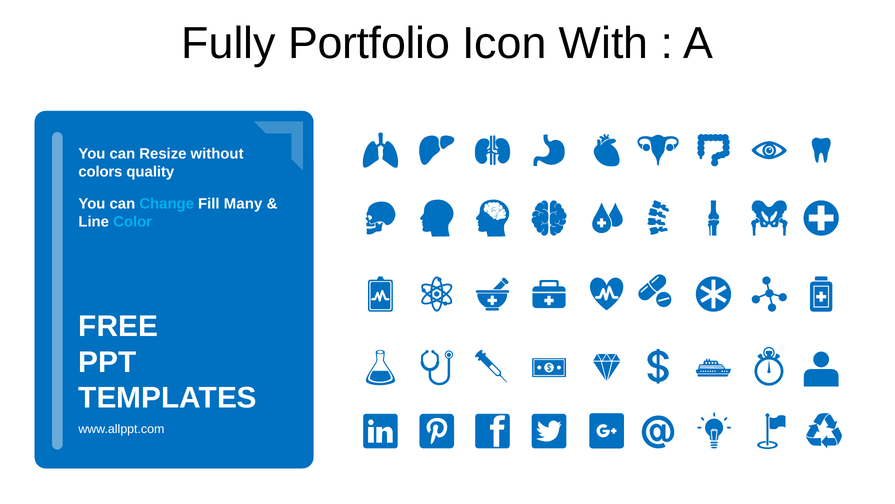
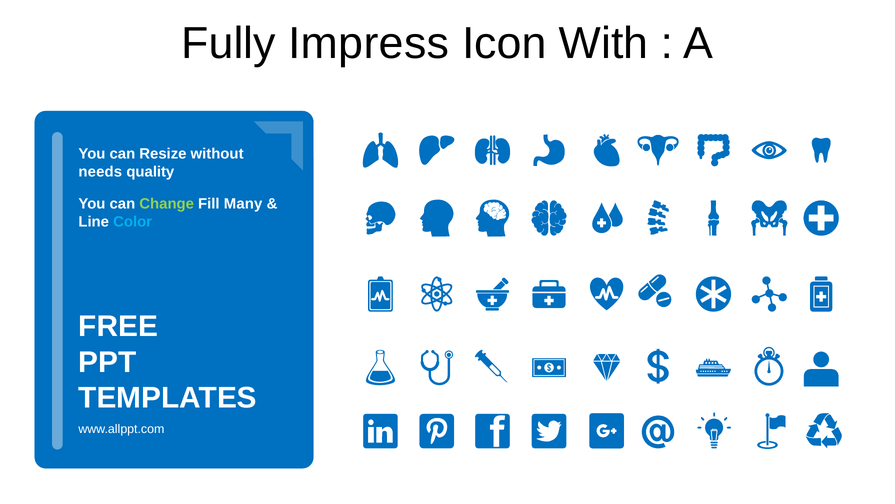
Portfolio: Portfolio -> Impress
colors: colors -> needs
Change colour: light blue -> light green
